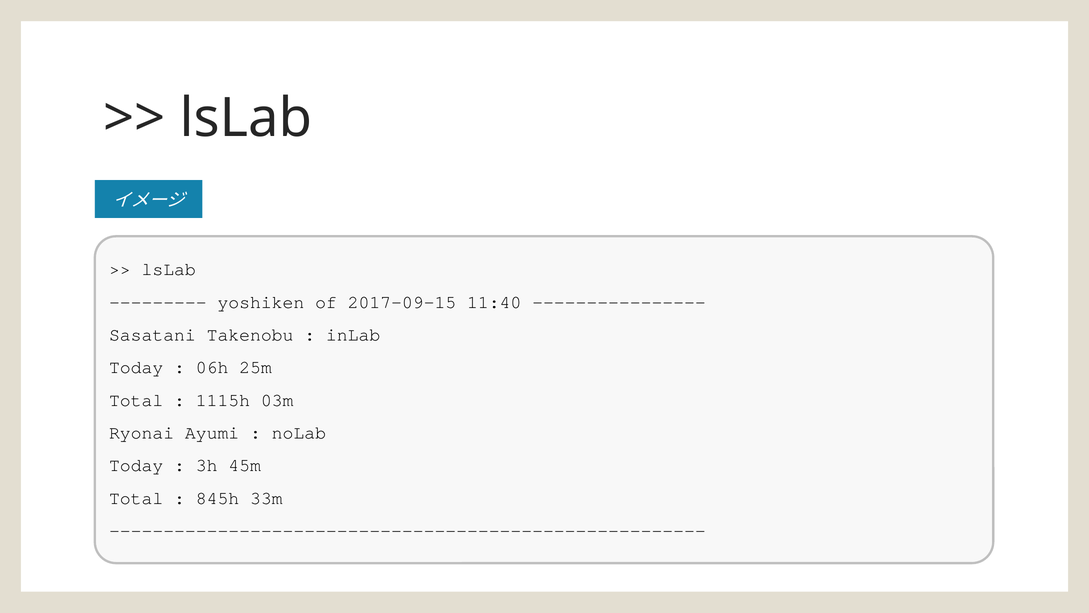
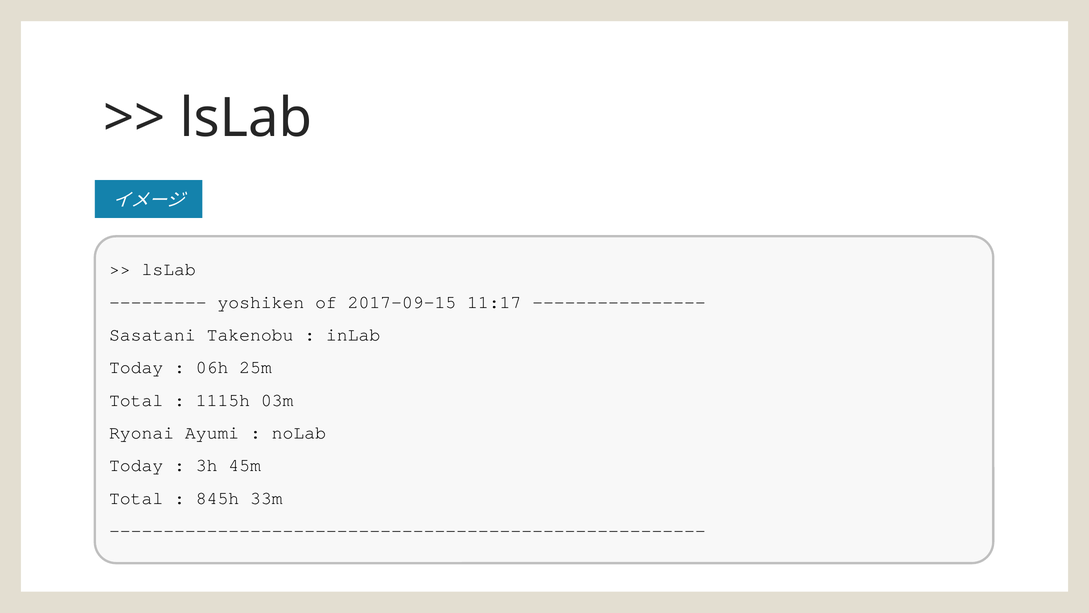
11:40: 11:40 -> 11:17
